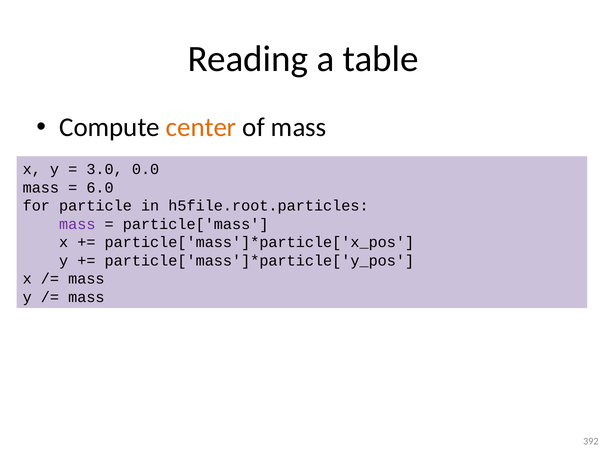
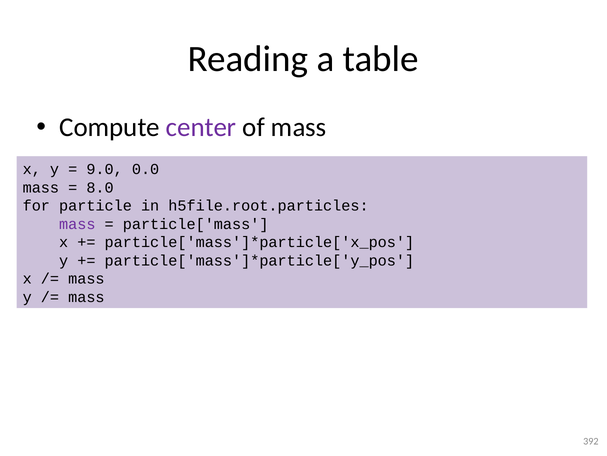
center colour: orange -> purple
3.0: 3.0 -> 9.0
6.0: 6.0 -> 8.0
